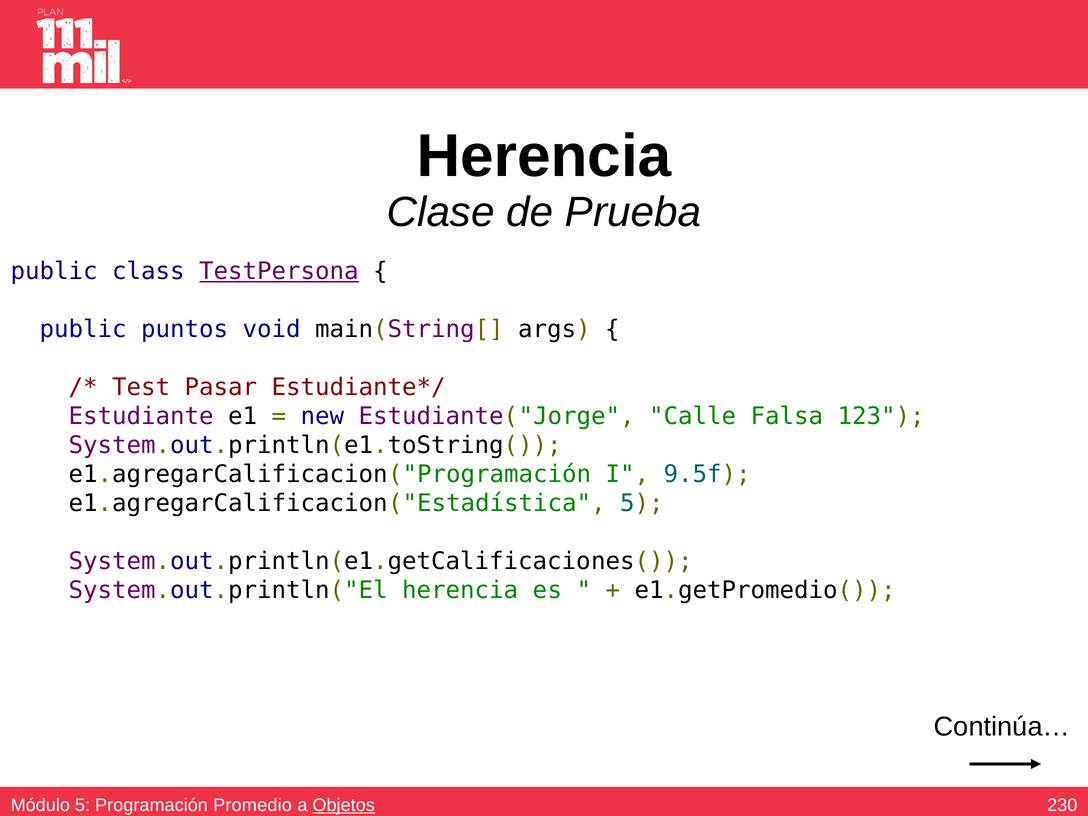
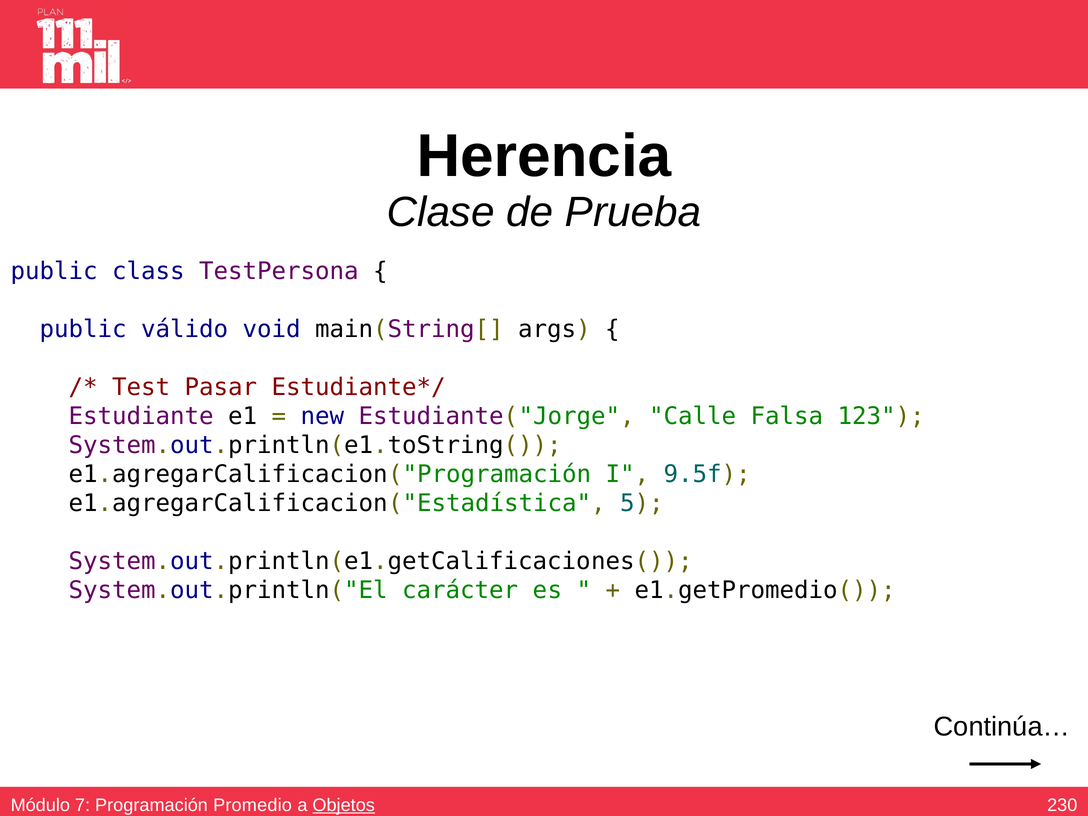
TestPersona underline: present -> none
puntos: puntos -> válido
System.out.println("El herencia: herencia -> carácter
Módulo 5: 5 -> 7
